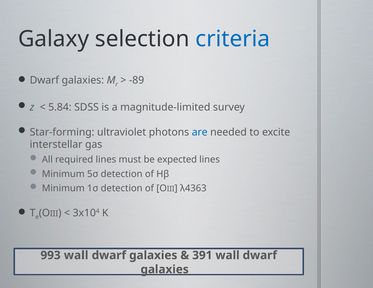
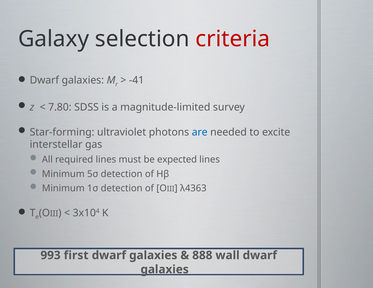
criteria colour: blue -> red
-89: -89 -> -41
5.84: 5.84 -> 7.80
993 wall: wall -> first
391: 391 -> 888
